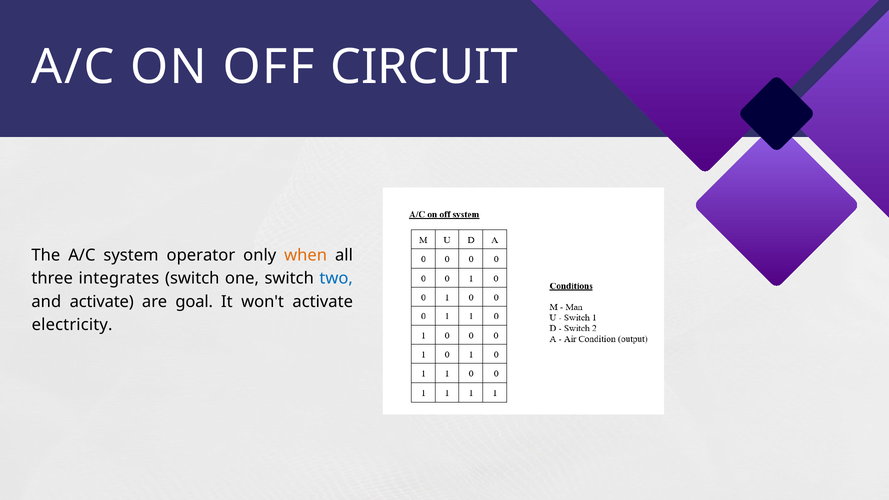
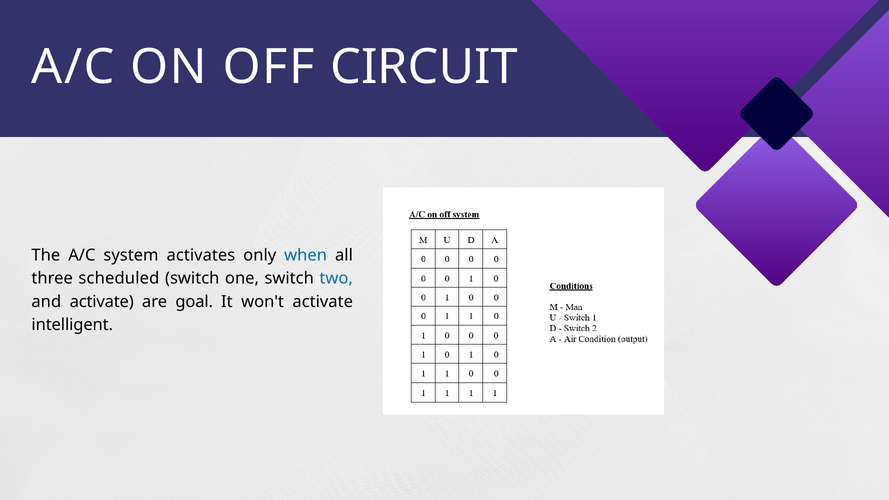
operator: operator -> activates
when colour: orange -> blue
integrates: integrates -> scheduled
electricity: electricity -> intelligent
